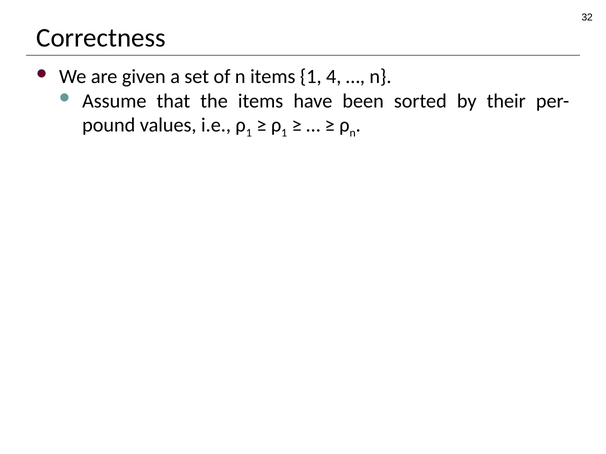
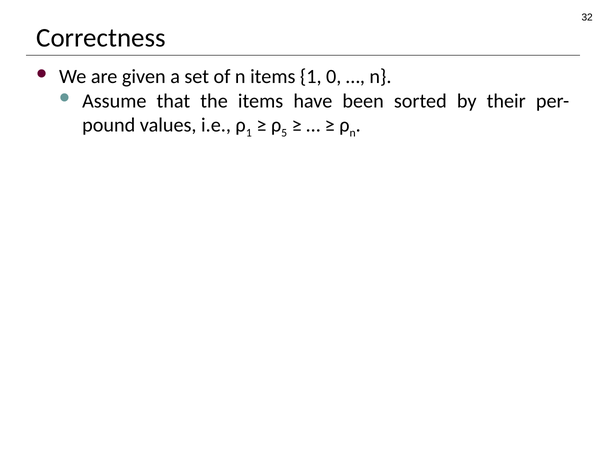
4: 4 -> 0
1 at (284, 133): 1 -> 5
